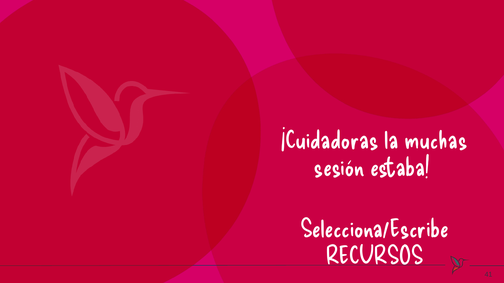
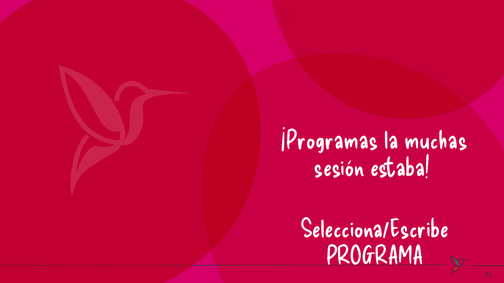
¡Cuidadoras: ¡Cuidadoras -> ¡Programas
RECURSOS: RECURSOS -> PROGRAMA
